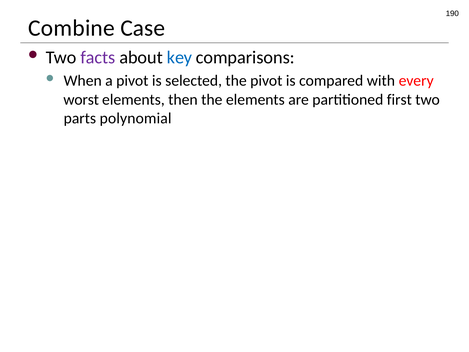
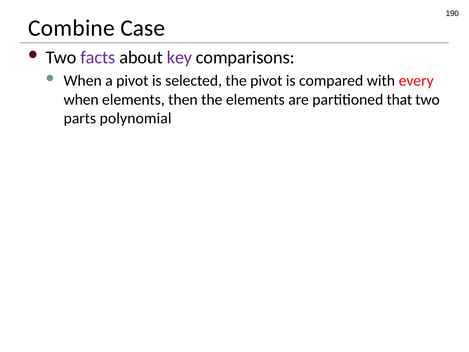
key colour: blue -> purple
worst at (81, 100): worst -> when
first: first -> that
